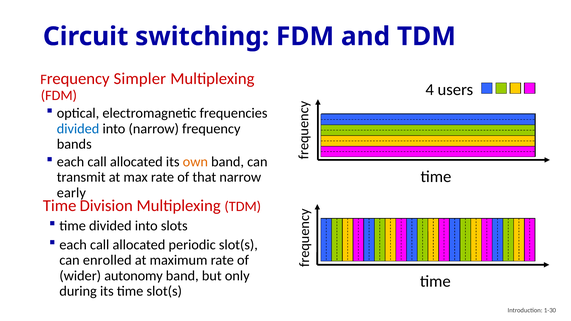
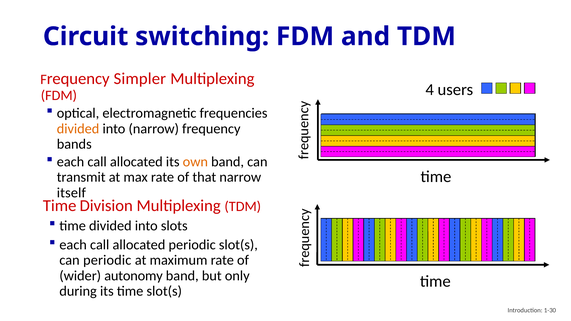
divided at (78, 129) colour: blue -> orange
early: early -> itself
can enrolled: enrolled -> periodic
